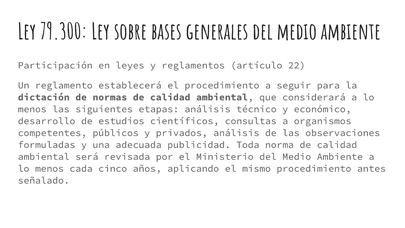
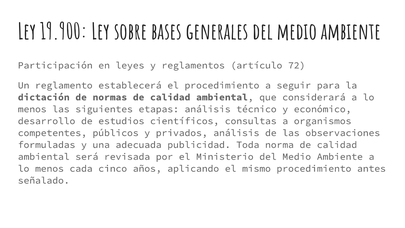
79.300: 79.300 -> 19.900
22: 22 -> 72
